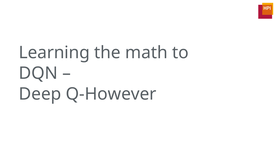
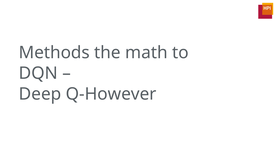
Learning: Learning -> Methods
